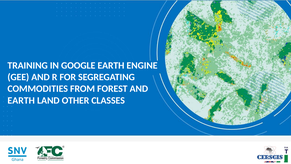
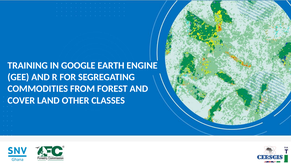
EARTH at (21, 100): EARTH -> COVER
